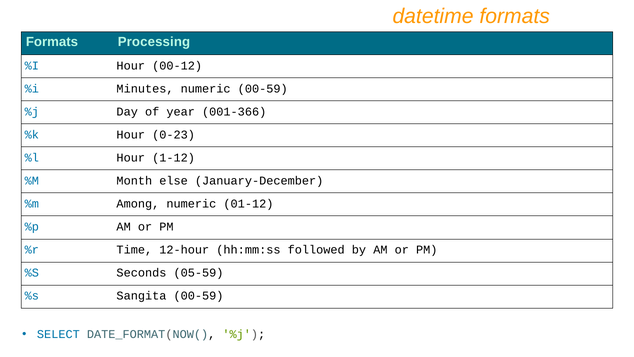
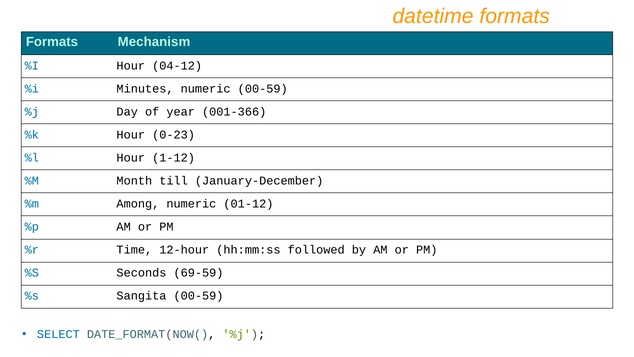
Processing: Processing -> Mechanism
00-12: 00-12 -> 04-12
else: else -> till
05-59: 05-59 -> 69-59
